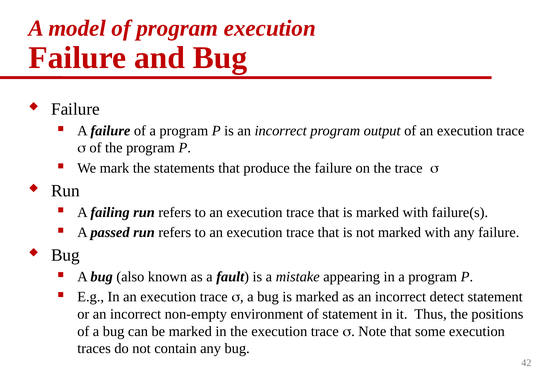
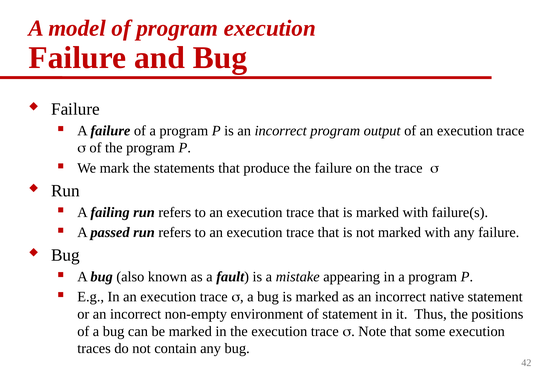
detect: detect -> native
